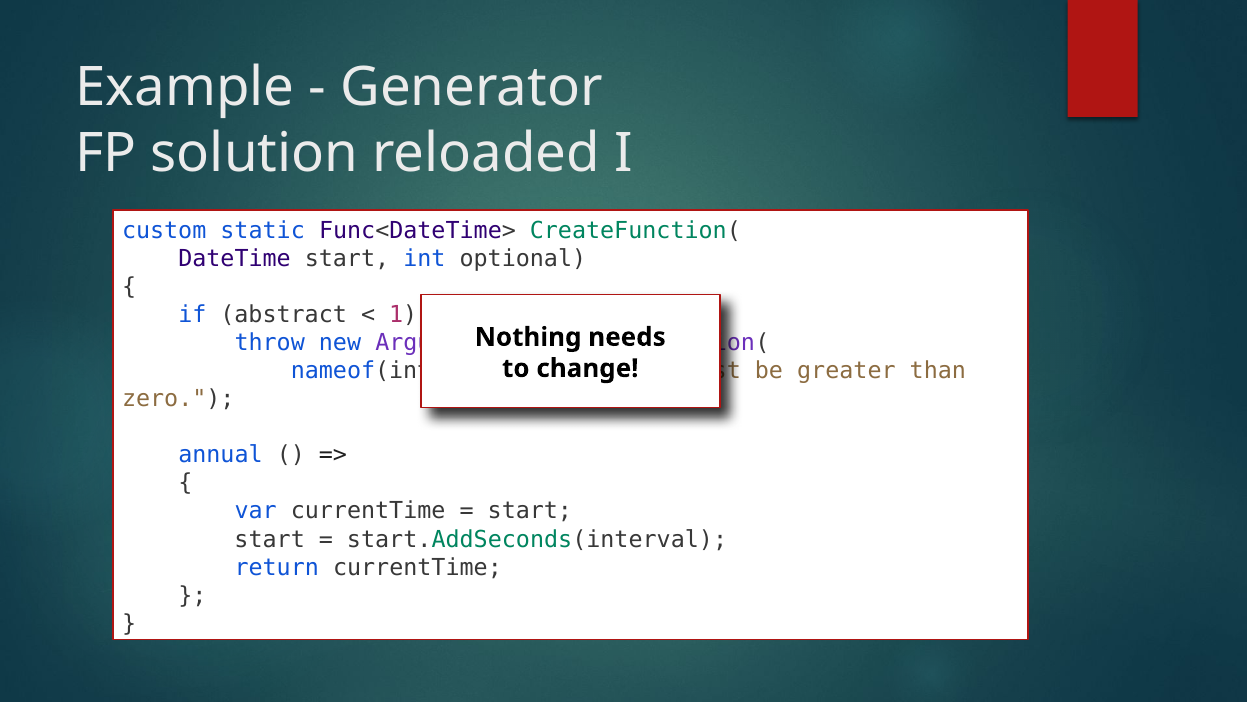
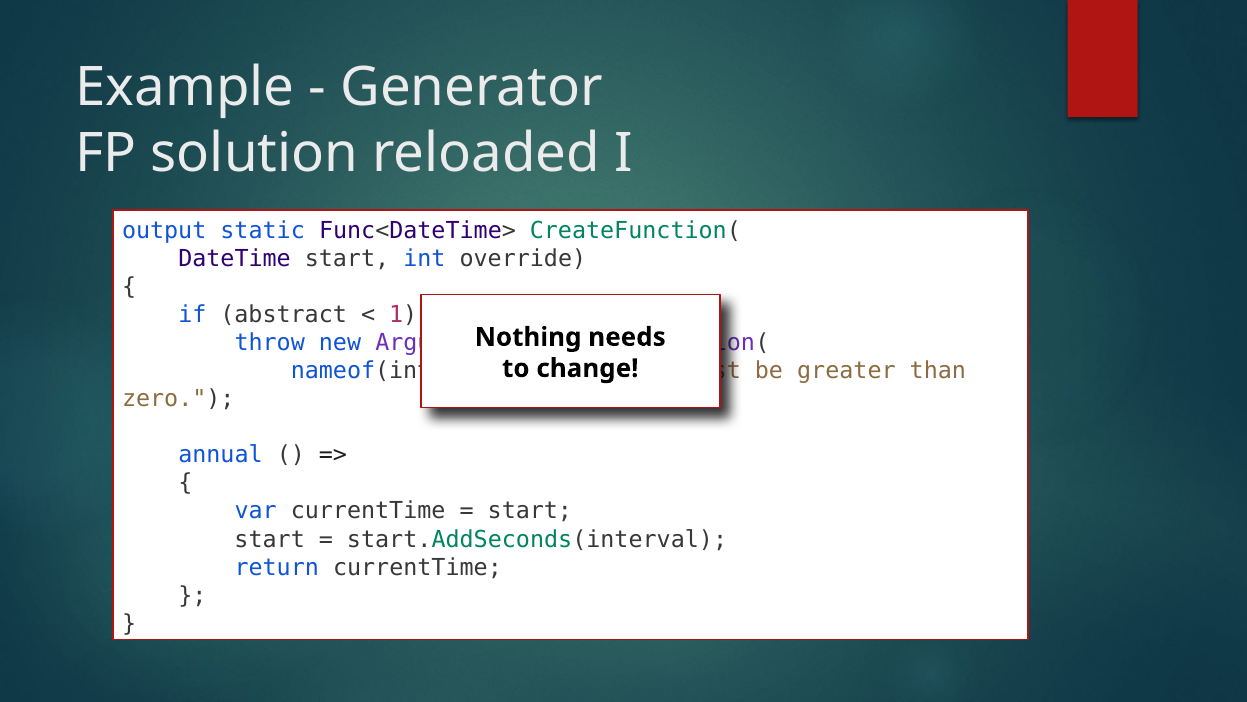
custom: custom -> output
optional: optional -> override
